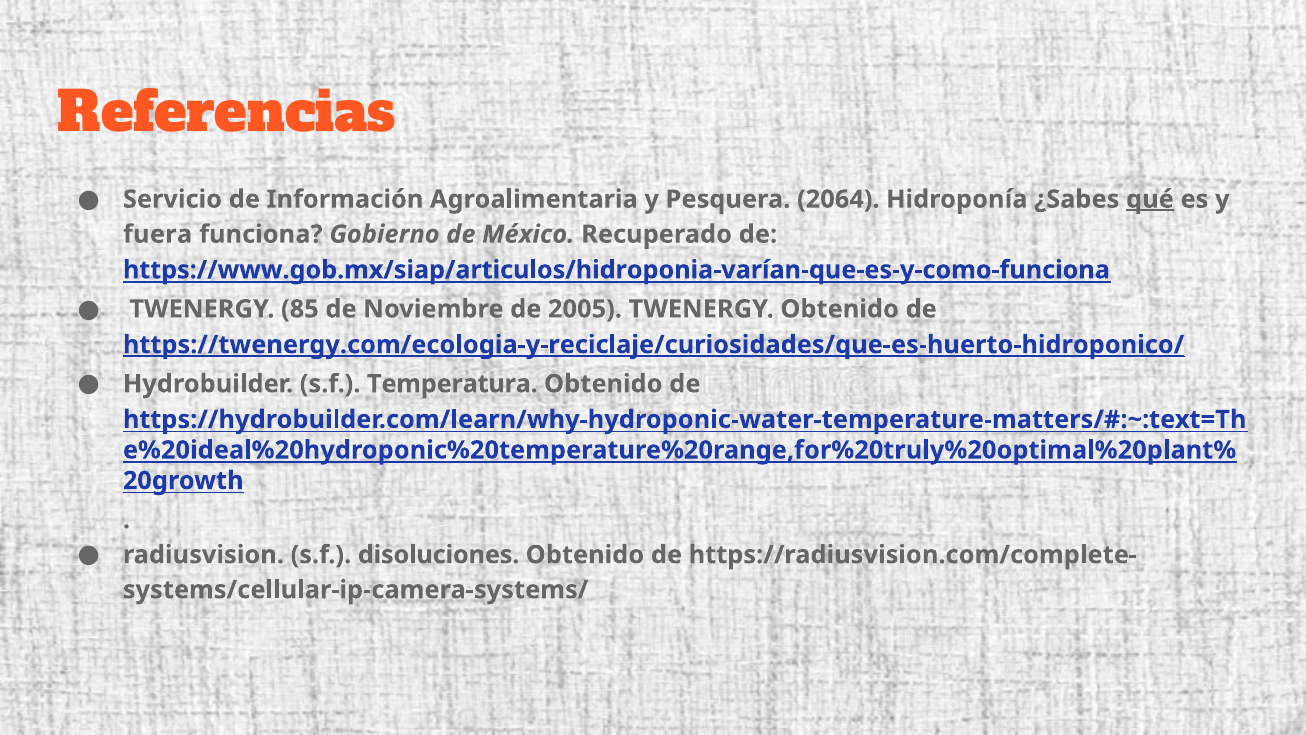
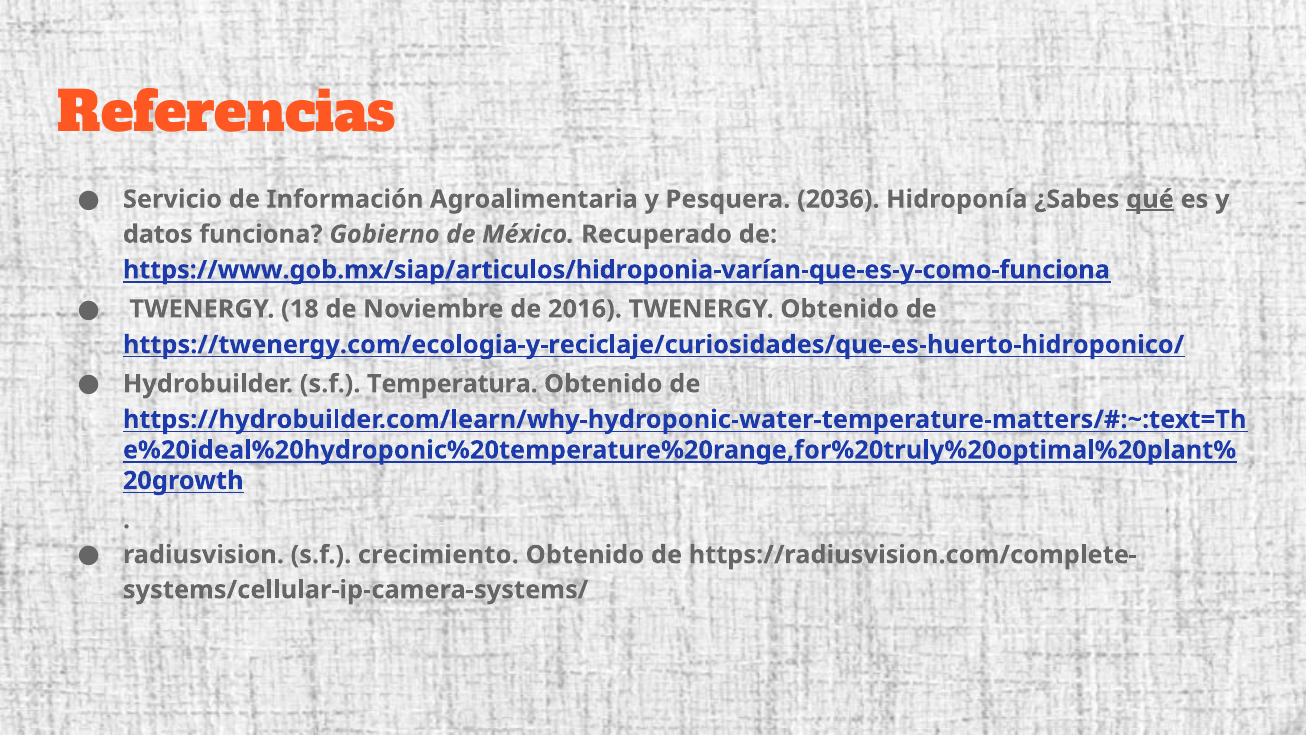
2064: 2064 -> 2036
fuera: fuera -> datos
85: 85 -> 18
2005: 2005 -> 2016
https://twenergy.com/ecologia-y-reciclaje/curiosidades/que-es-huerto-hidroponico/ underline: present -> none
disoluciones: disoluciones -> crecimiento
